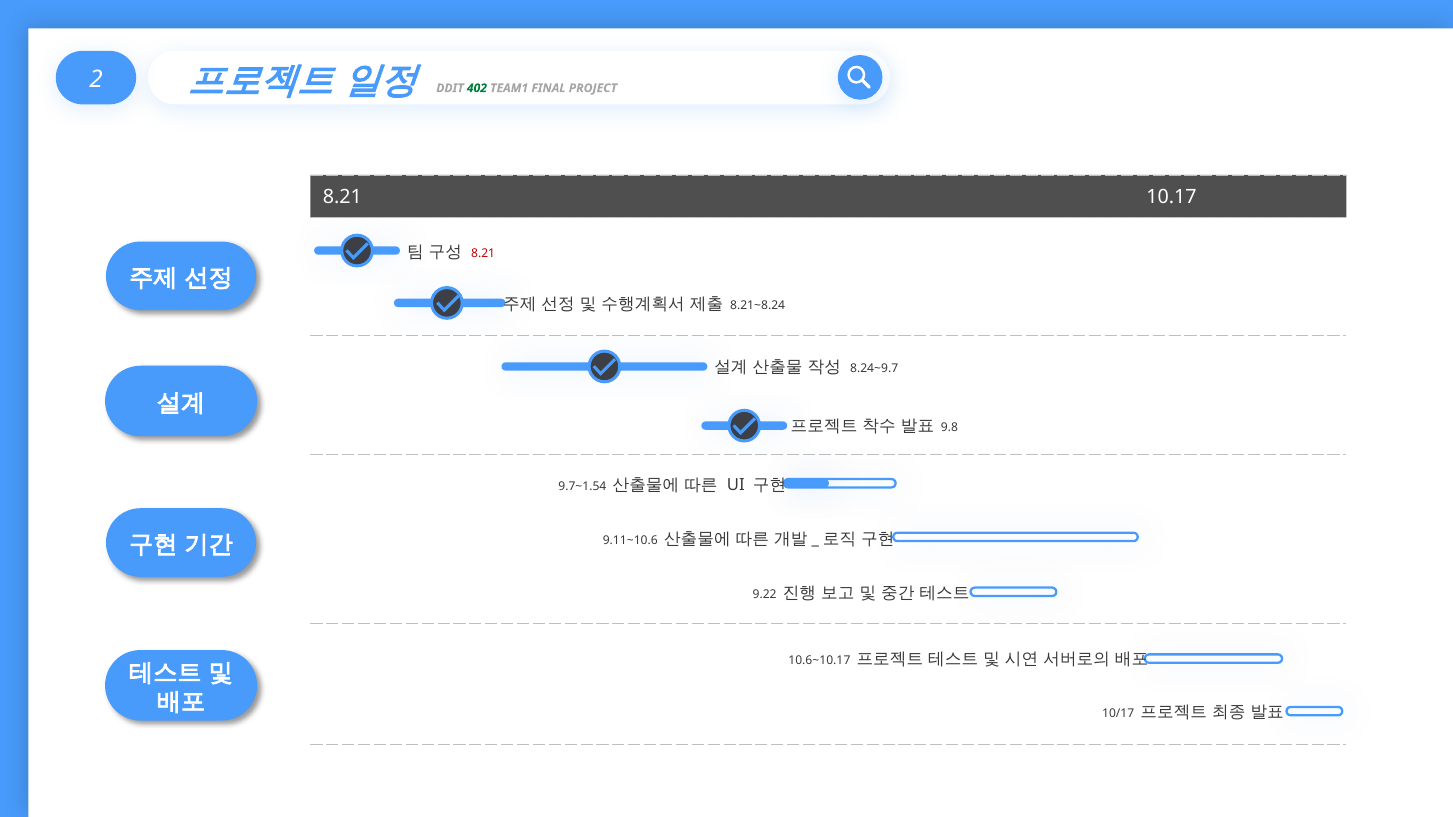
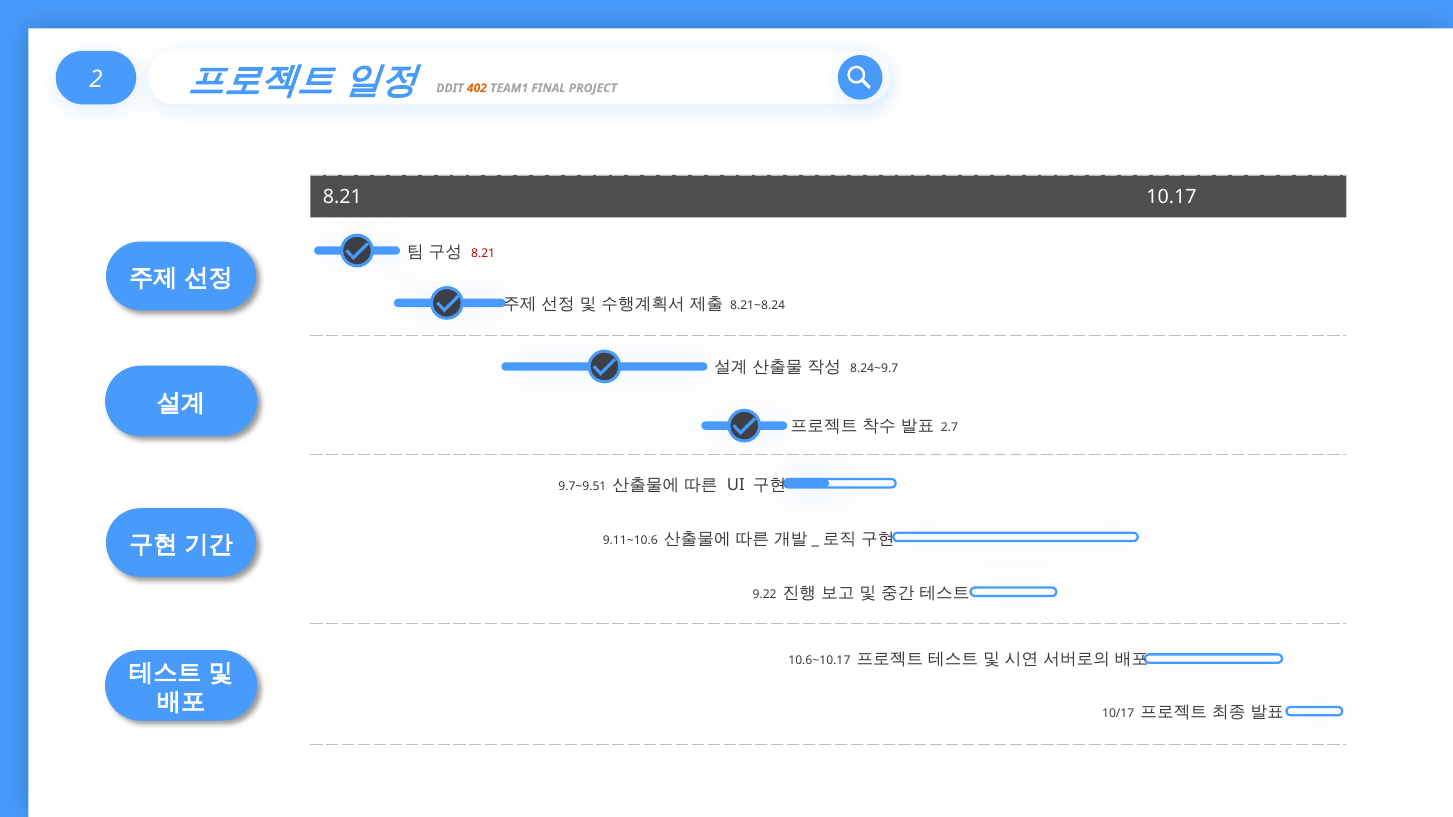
402 colour: green -> orange
9.8: 9.8 -> 2.7
9.7~1.54: 9.7~1.54 -> 9.7~9.51
